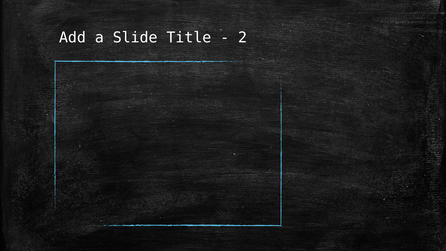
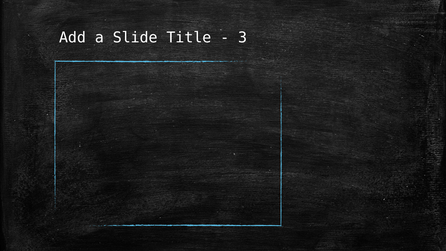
2: 2 -> 3
